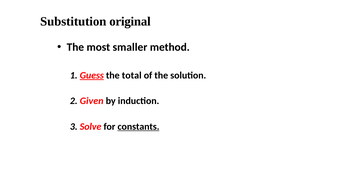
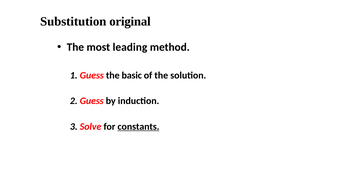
smaller: smaller -> leading
Guess at (92, 75) underline: present -> none
total: total -> basic
2 Given: Given -> Guess
